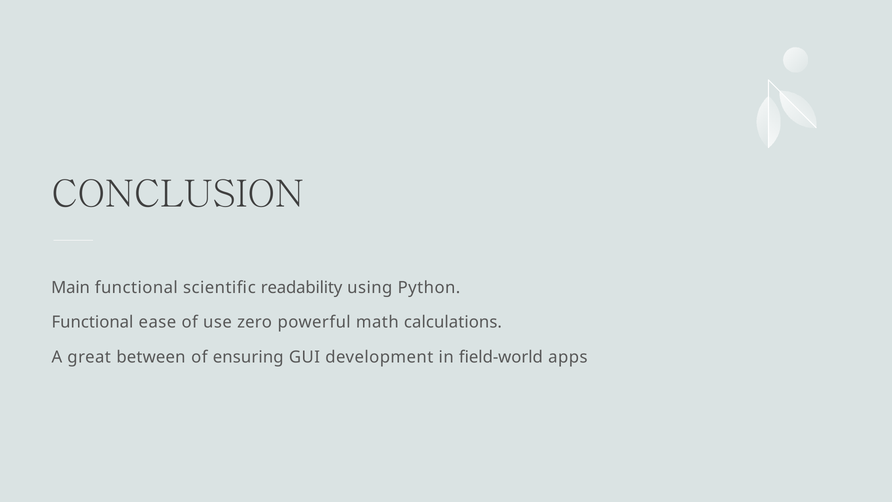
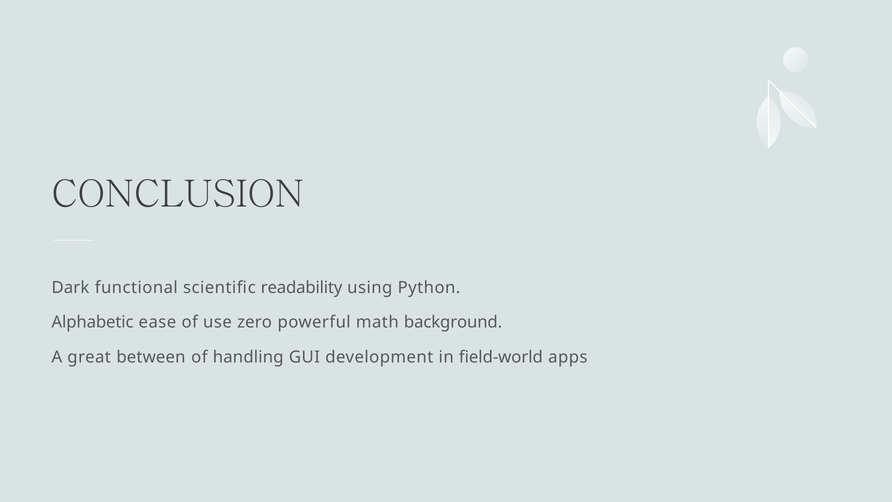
Main: Main -> Dark
Functional at (92, 322): Functional -> Alphabetic
calculations: calculations -> background
ensuring: ensuring -> handling
